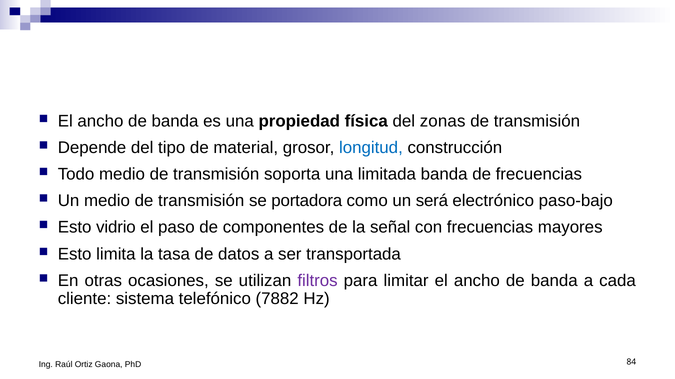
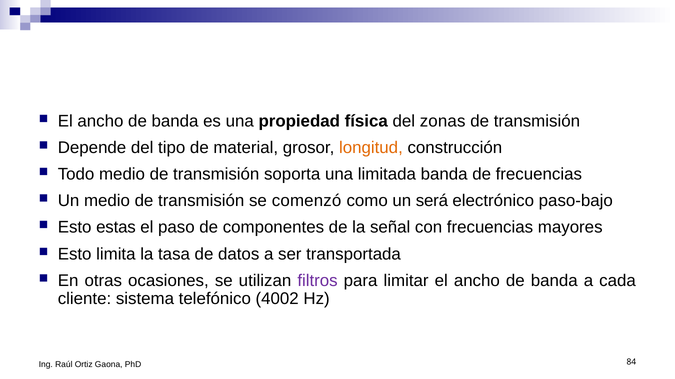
longitud colour: blue -> orange
portadora: portadora -> comenzó
vidrio: vidrio -> estas
7882: 7882 -> 4002
